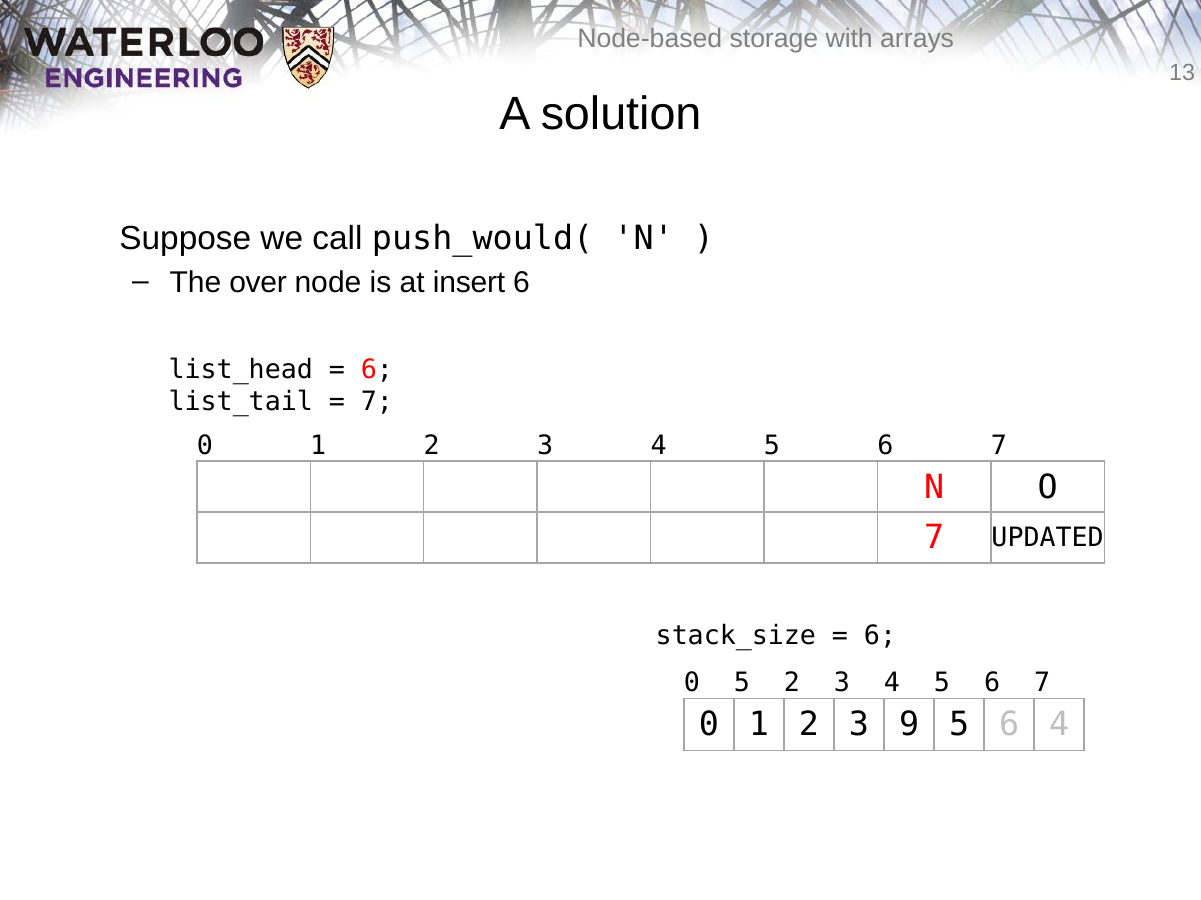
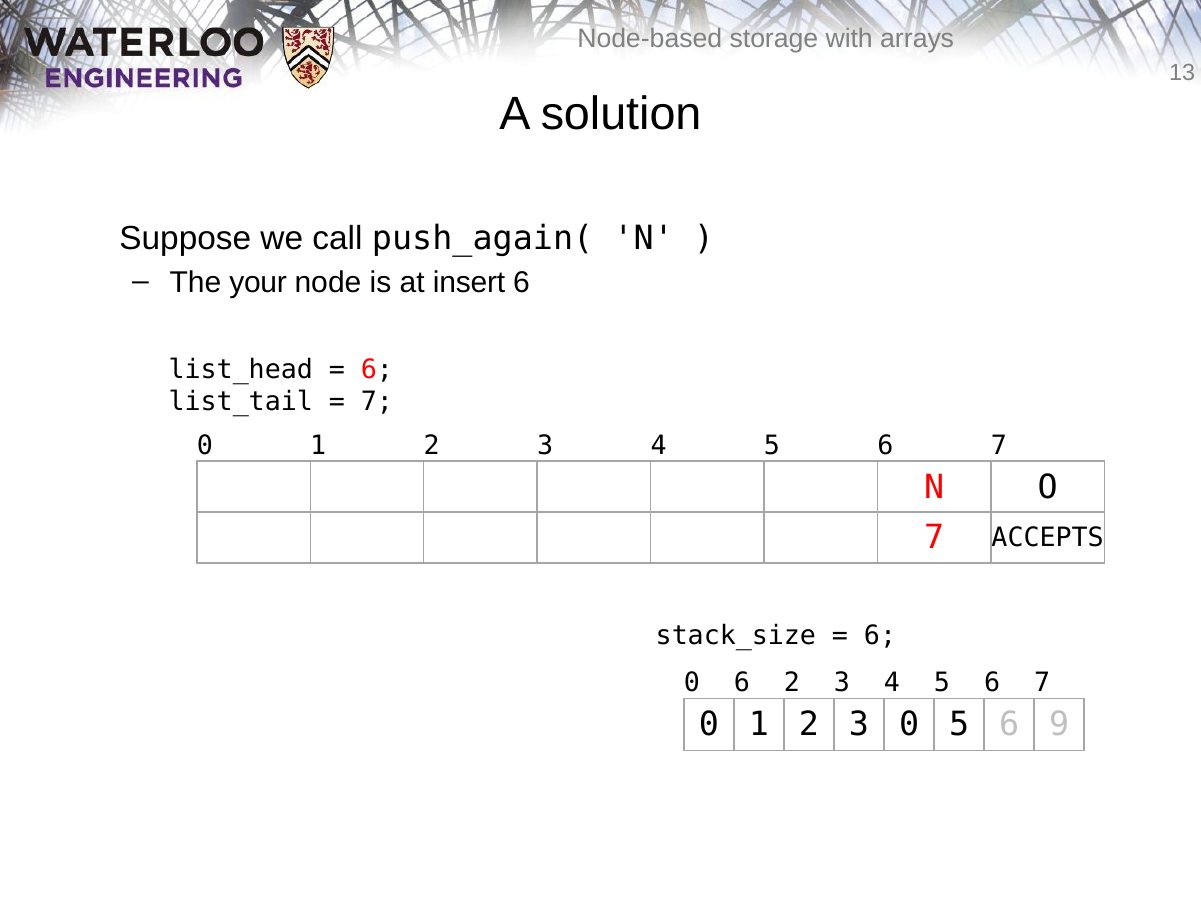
push_would(: push_would( -> push_again(
over: over -> your
UPDATED: UPDATED -> ACCEPTS
0 5: 5 -> 6
3 9: 9 -> 0
6 4: 4 -> 9
